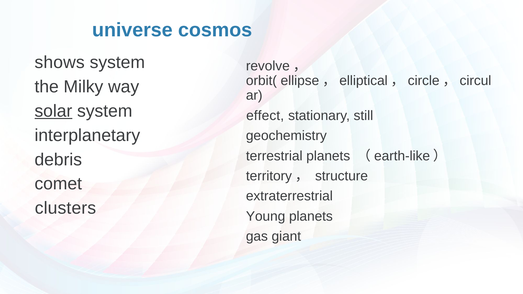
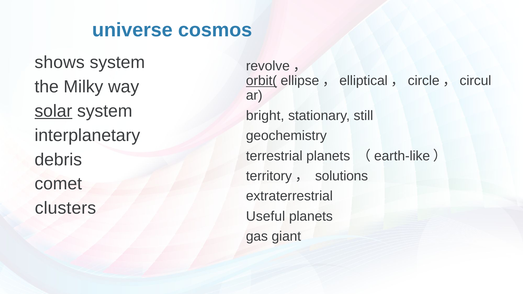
orbit( underline: none -> present
effect: effect -> bright
structure: structure -> solutions
Young: Young -> Useful
